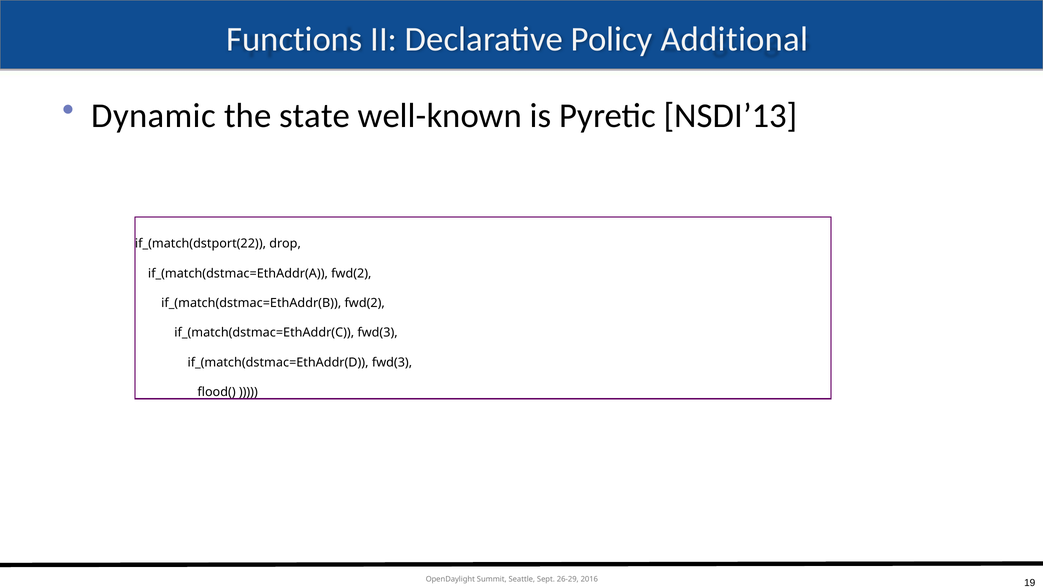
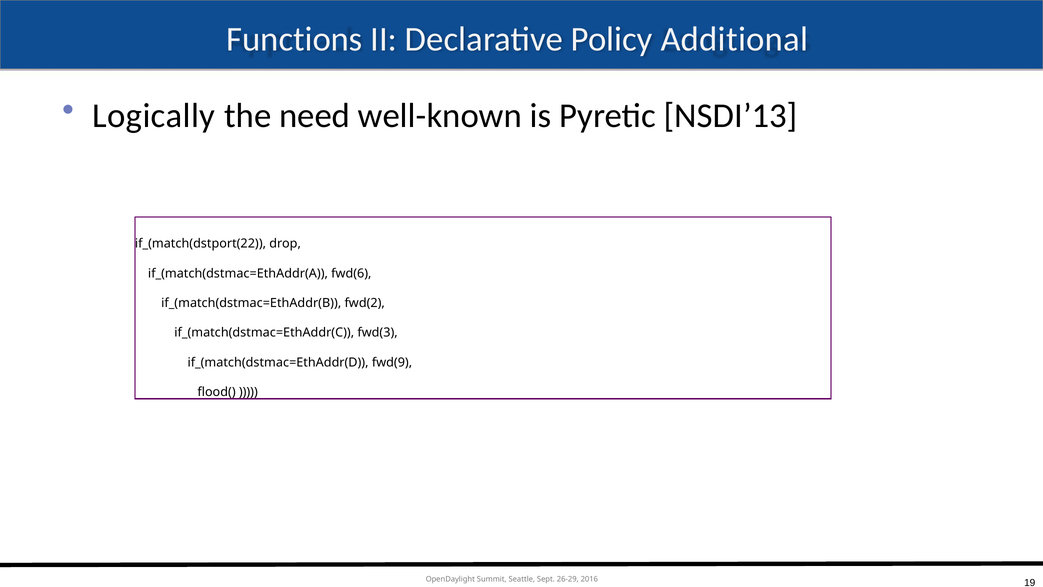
Dynamic: Dynamic -> Logically
state: state -> need
if_(match(dstmac=EthAddr(A fwd(2: fwd(2 -> fwd(6
if_(match(dstmac=EthAddr(D fwd(3: fwd(3 -> fwd(9
